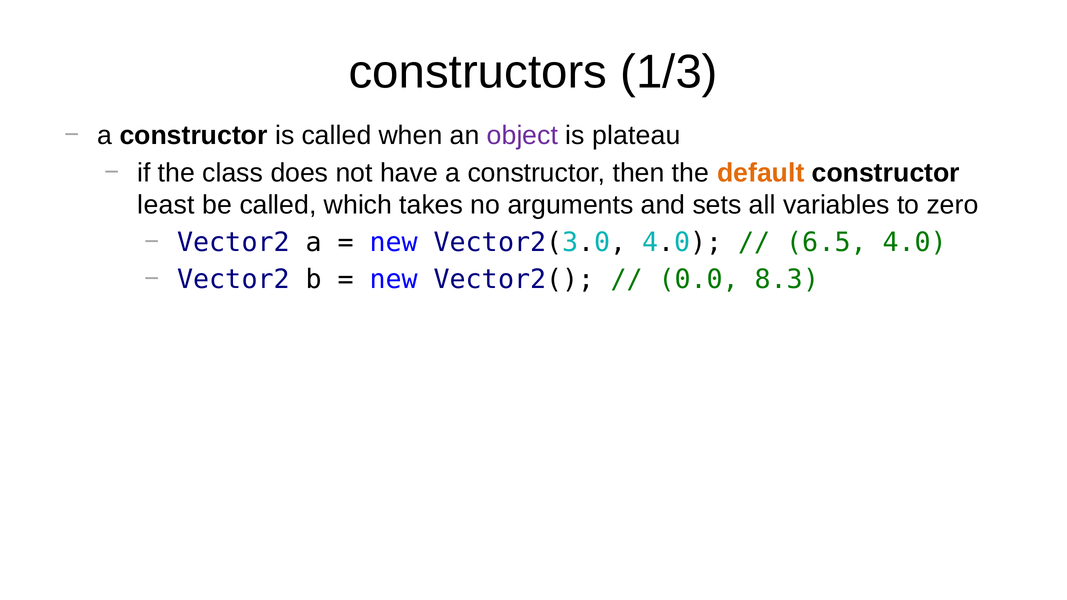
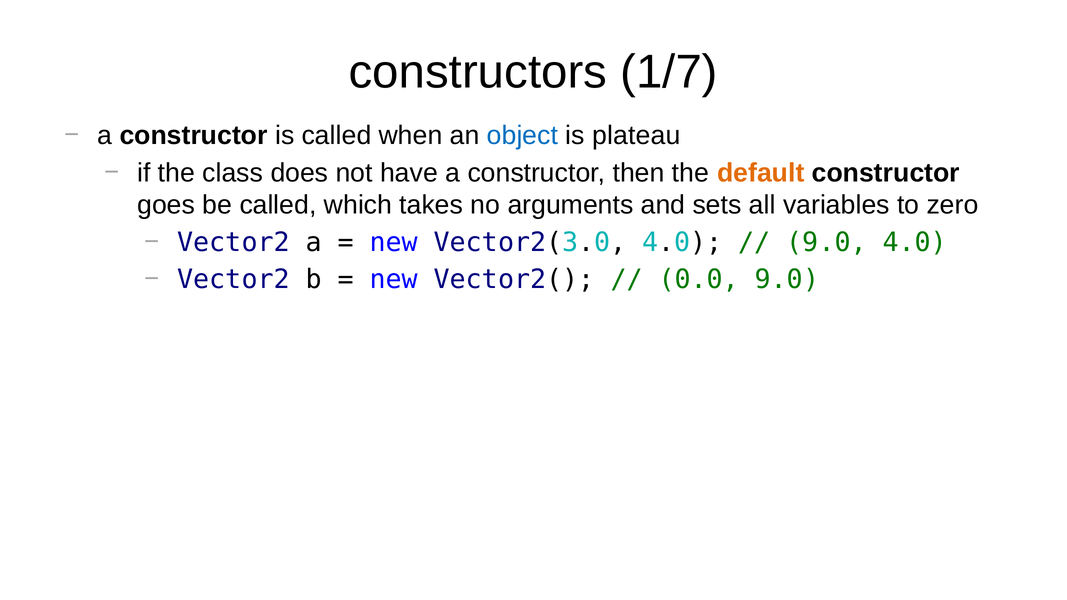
1/3: 1/3 -> 1/7
object colour: purple -> blue
least: least -> goes
6.5 at (827, 242): 6.5 -> 9.0
0.0 8.3: 8.3 -> 9.0
